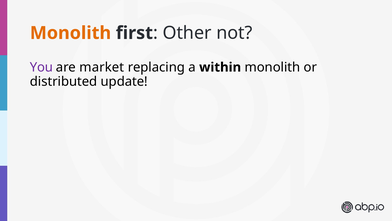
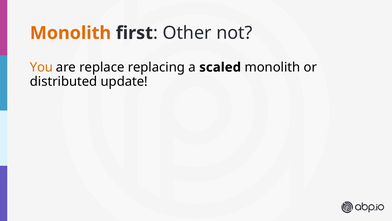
You colour: purple -> orange
market: market -> replace
within: within -> scaled
